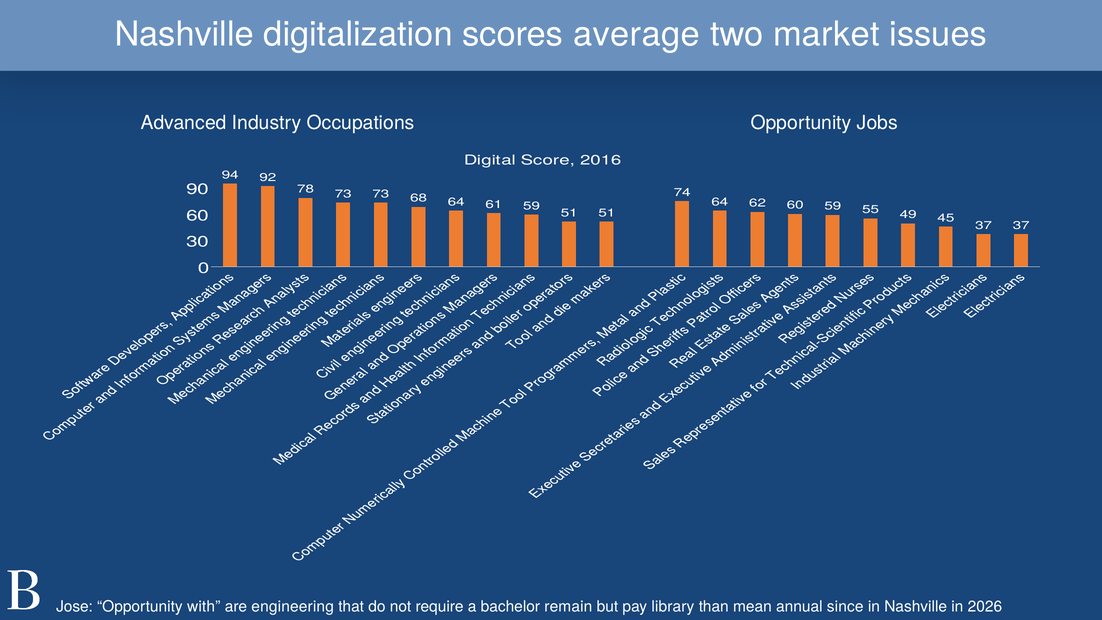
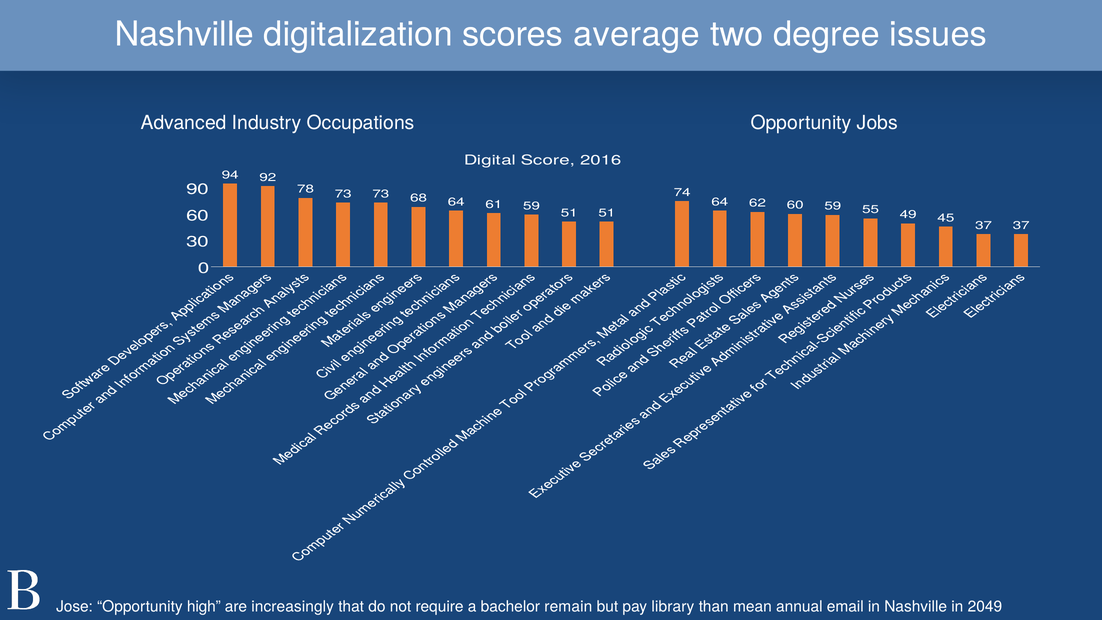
market: market -> degree
with: with -> high
engineering: engineering -> increasingly
since: since -> email
2026: 2026 -> 2049
